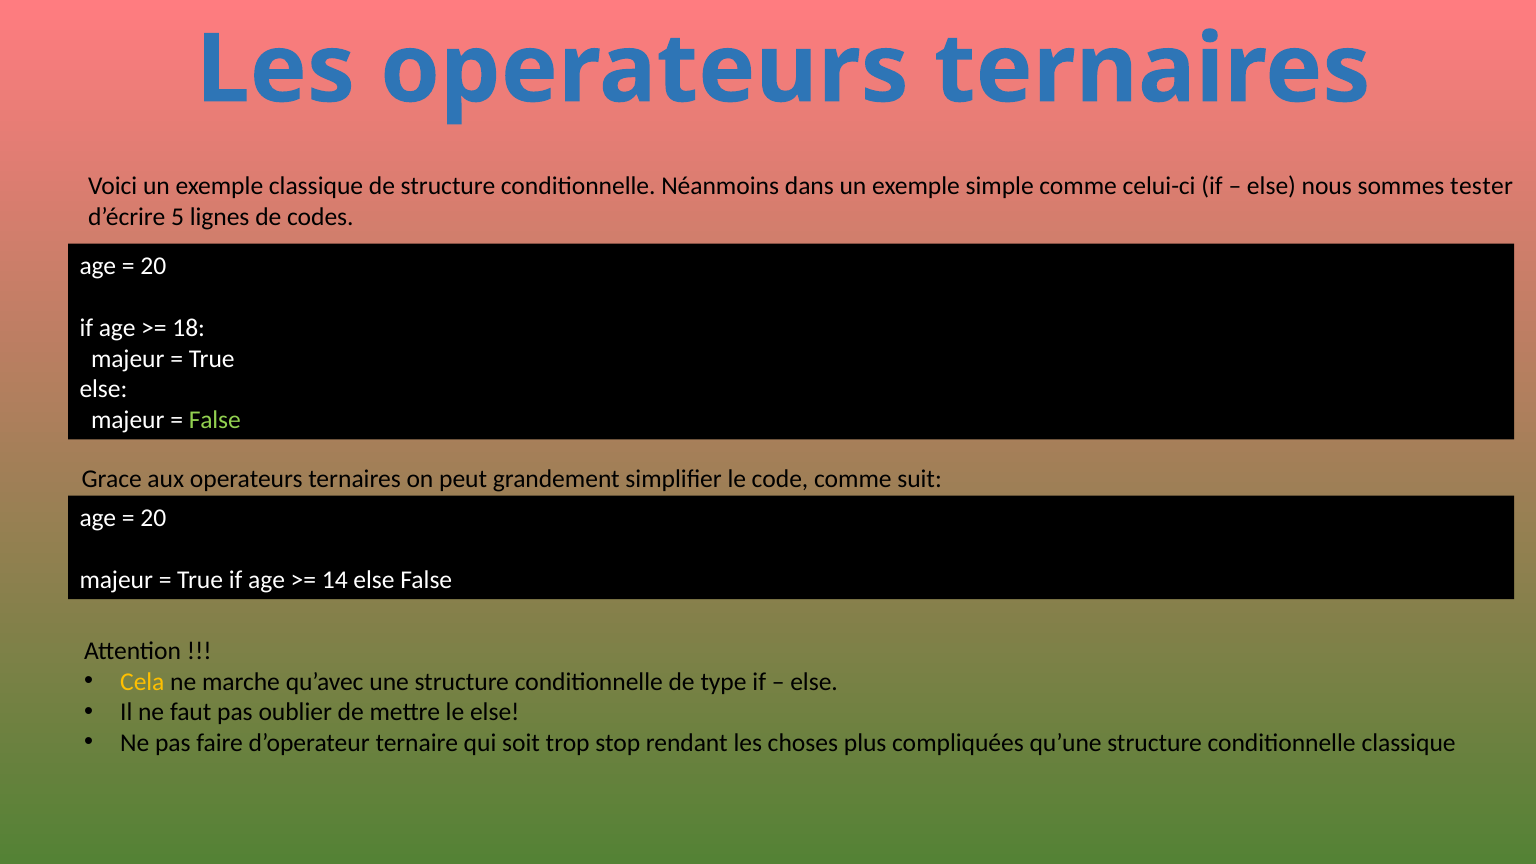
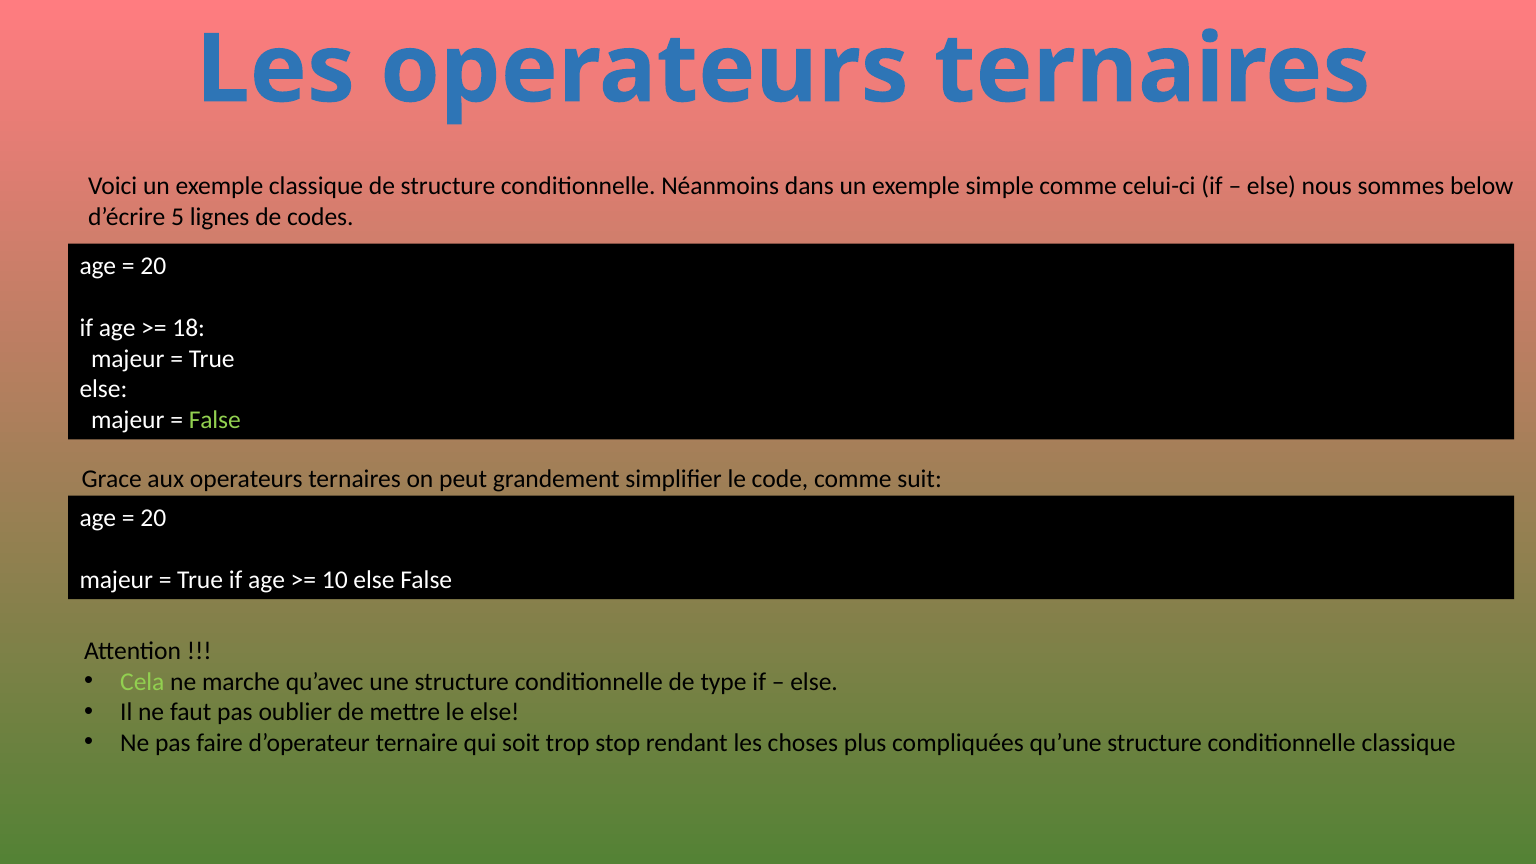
tester: tester -> below
14: 14 -> 10
Cela colour: yellow -> light green
